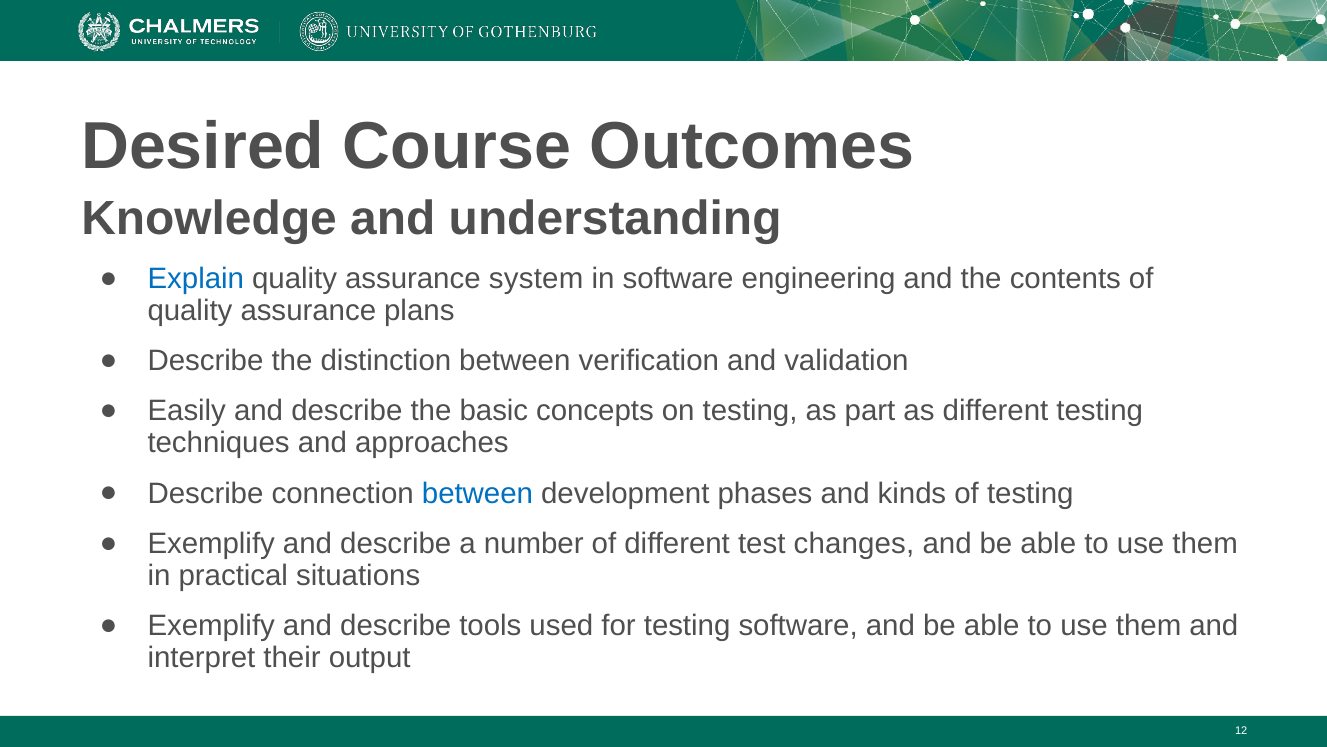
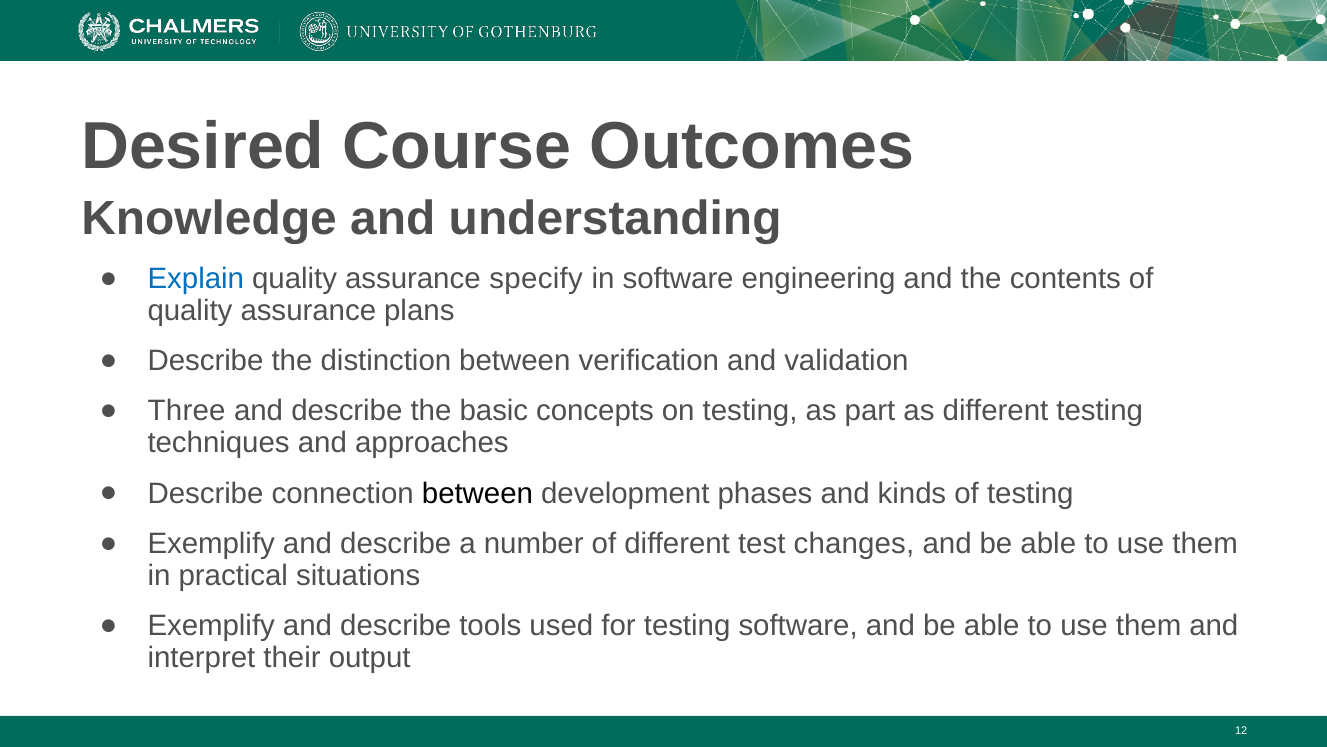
system: system -> specify
Easily: Easily -> Three
between at (477, 493) colour: blue -> black
